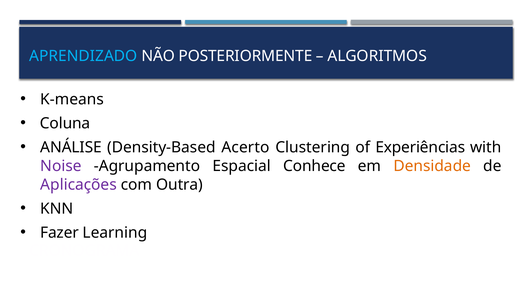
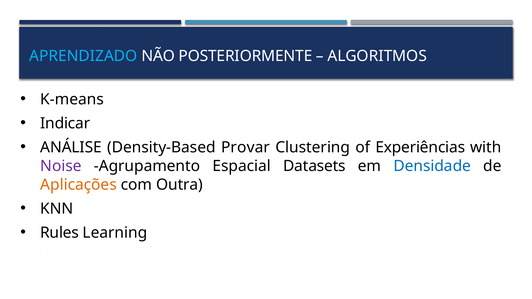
Coluna: Coluna -> Indicar
Acerto: Acerto -> Provar
Conhece: Conhece -> Datasets
Densidade colour: orange -> blue
Aplicações colour: purple -> orange
Fazer: Fazer -> Rules
